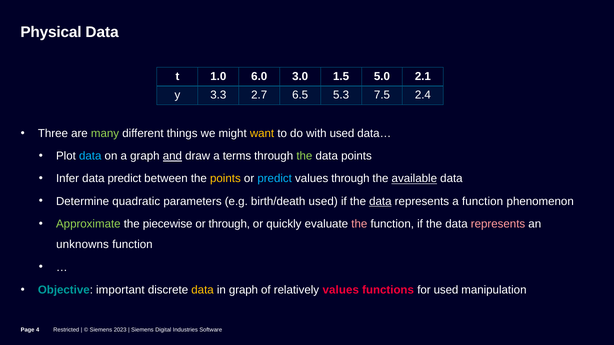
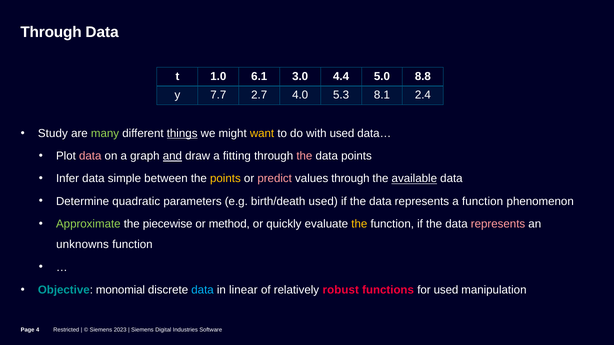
Physical at (51, 32): Physical -> Through
6.0: 6.0 -> 6.1
1.5: 1.5 -> 4.4
2.1: 2.1 -> 8.8
3.3: 3.3 -> 7.7
6.5: 6.5 -> 4.0
7.5: 7.5 -> 8.1
Three: Three -> Study
things underline: none -> present
data at (90, 156) colour: light blue -> pink
terms: terms -> fitting
the at (304, 156) colour: light green -> pink
data predict: predict -> simple
predict at (275, 179) colour: light blue -> pink
data at (380, 202) underline: present -> none
or through: through -> method
the at (359, 224) colour: pink -> yellow
important: important -> monomial
data at (203, 290) colour: yellow -> light blue
in graph: graph -> linear
relatively values: values -> robust
